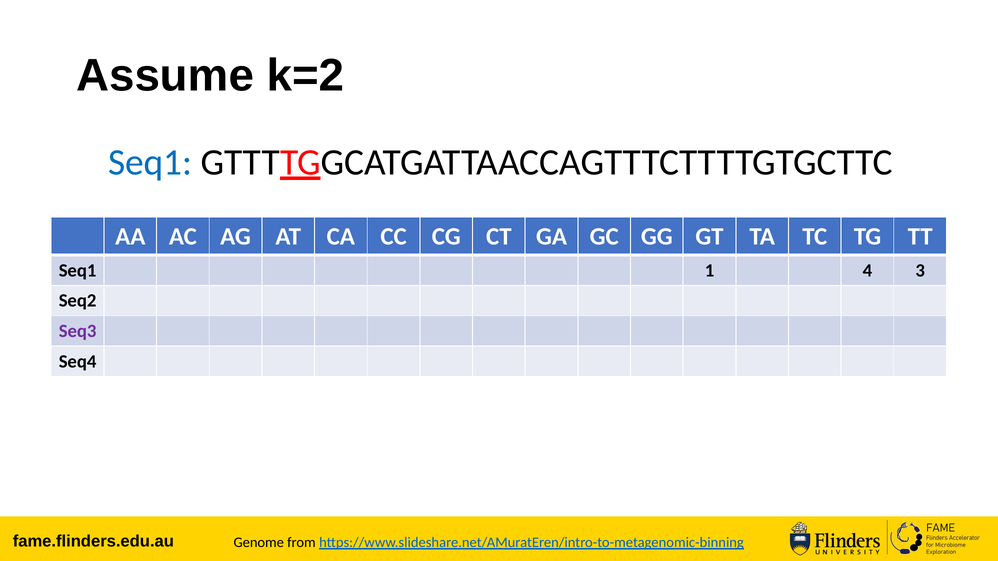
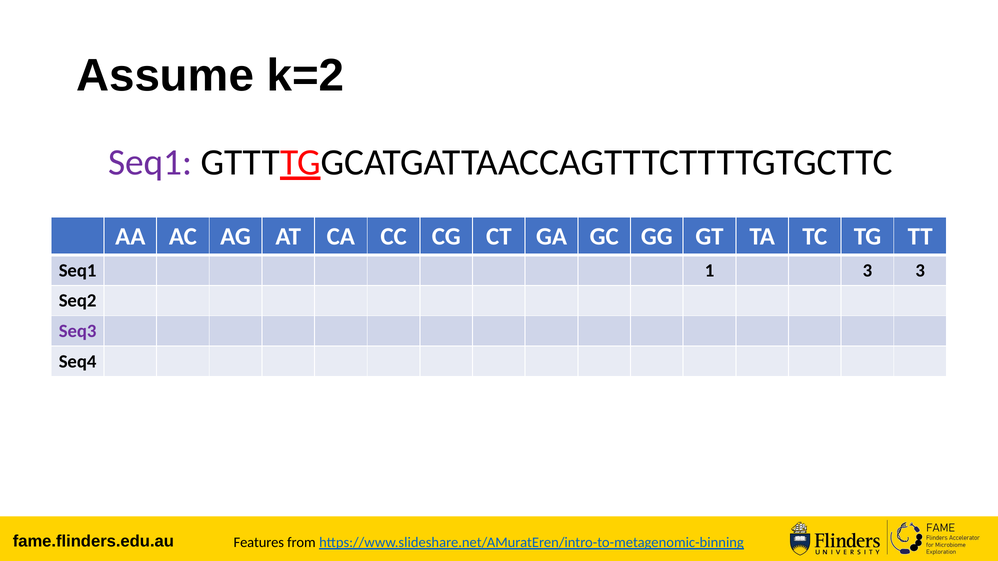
Seq1 at (150, 162) colour: blue -> purple
1 4: 4 -> 3
Genome: Genome -> Features
